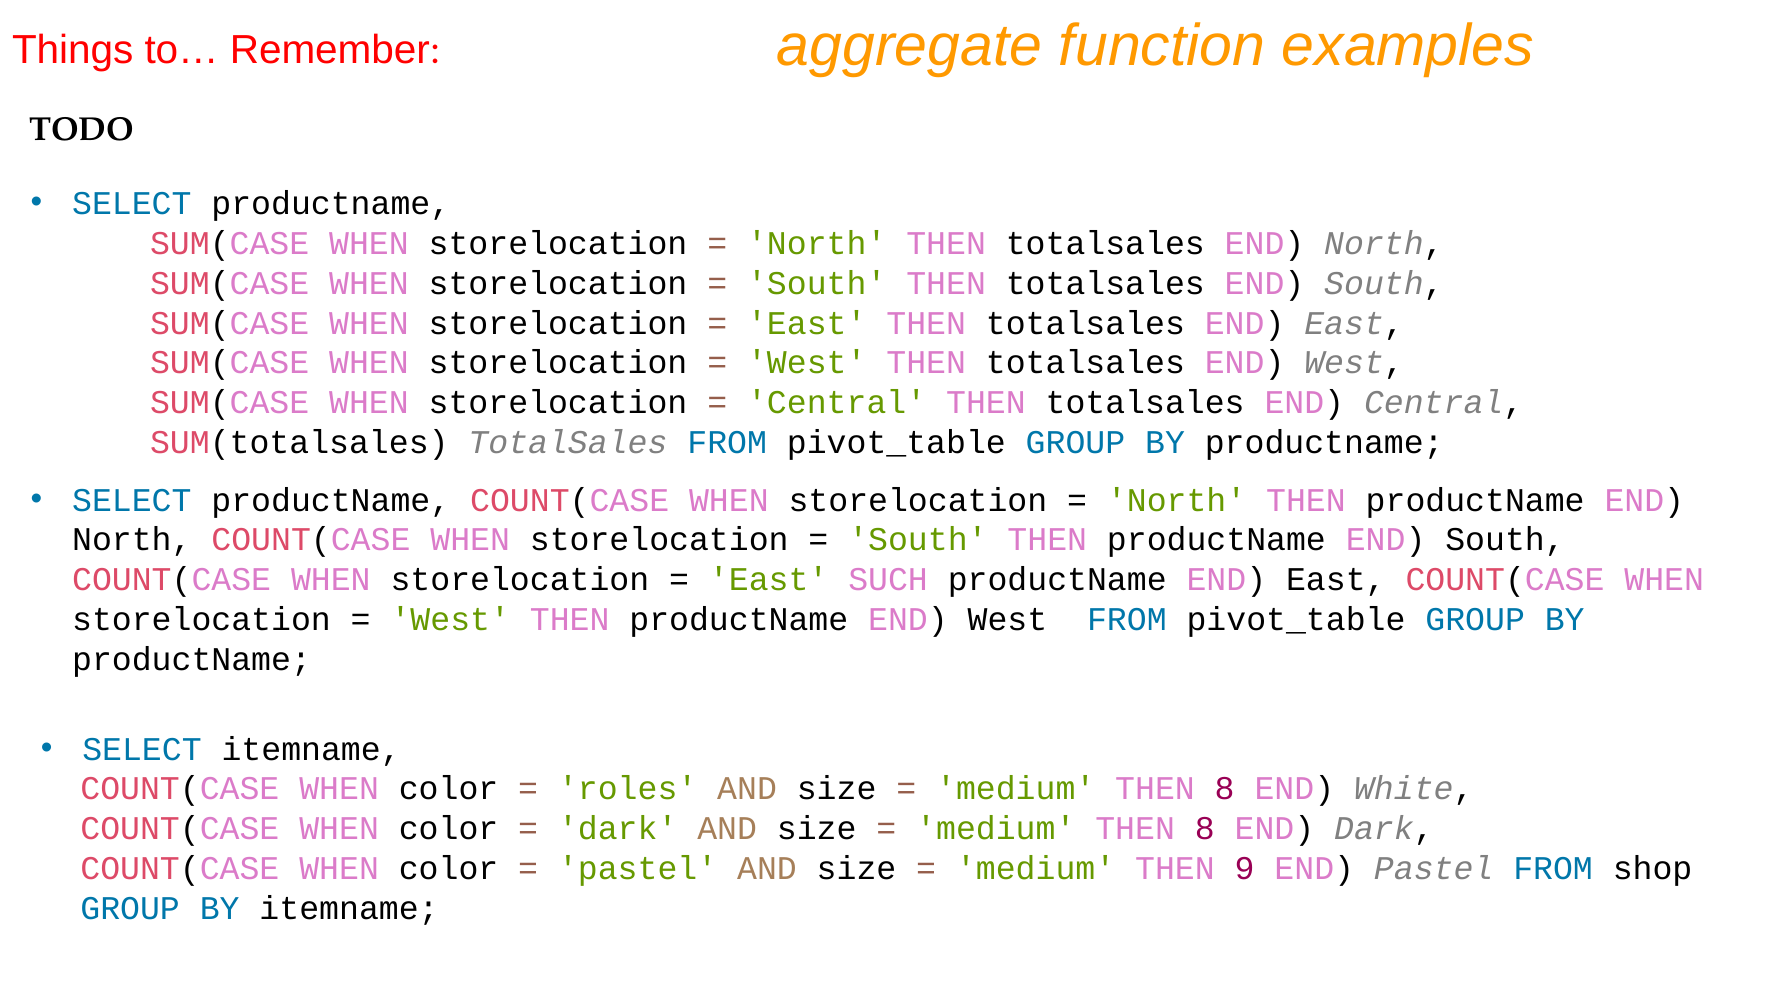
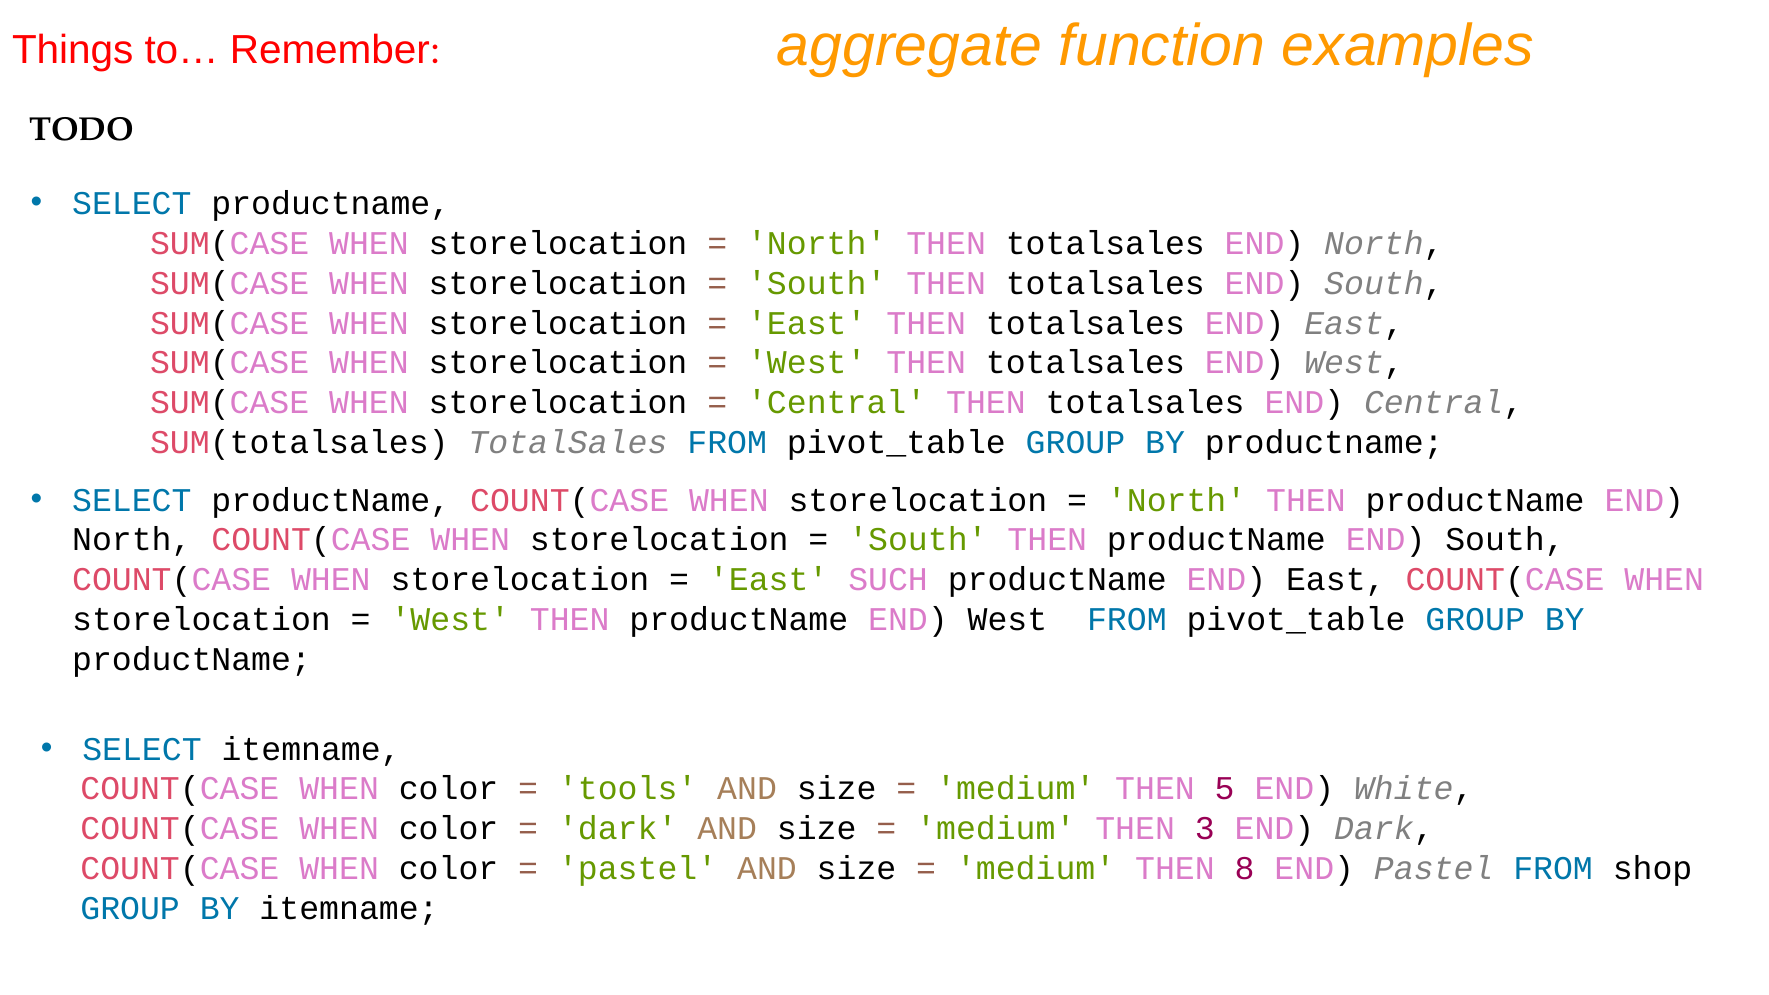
roles: roles -> tools
8 at (1225, 789): 8 -> 5
8 at (1205, 829): 8 -> 3
9: 9 -> 8
